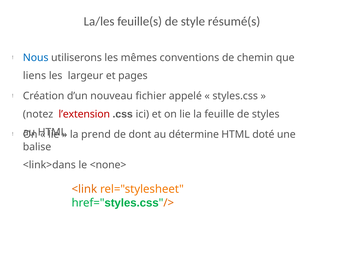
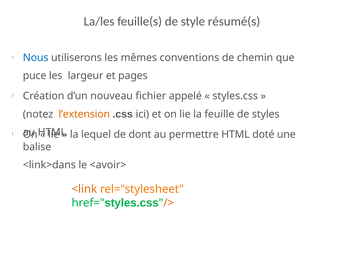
liens: liens -> puce
l’extension colour: red -> orange
prend: prend -> lequel
détermine: détermine -> permettre
<none>: <none> -> <avoir>
